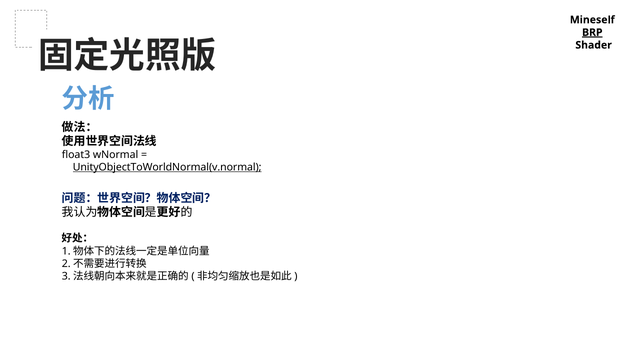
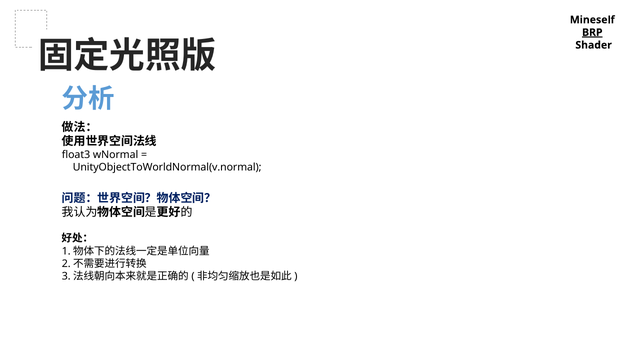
UnityObjectToWorldNormal(v.normal underline: present -> none
